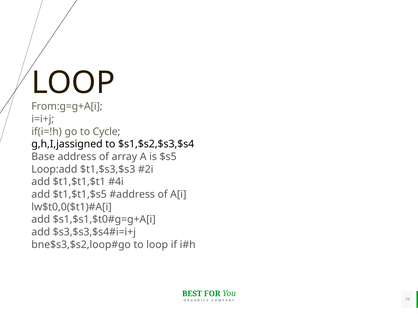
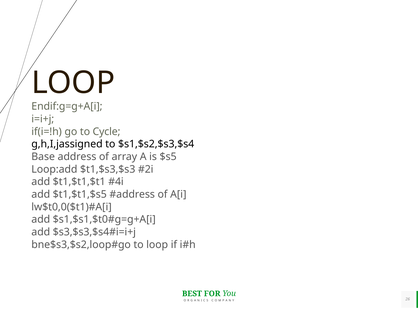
From:g=g+A[i: From:g=g+A[i -> Endif:g=g+A[i
